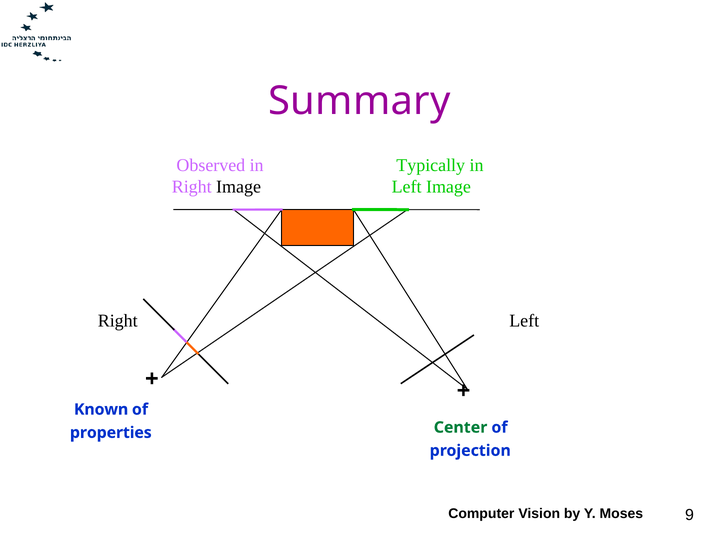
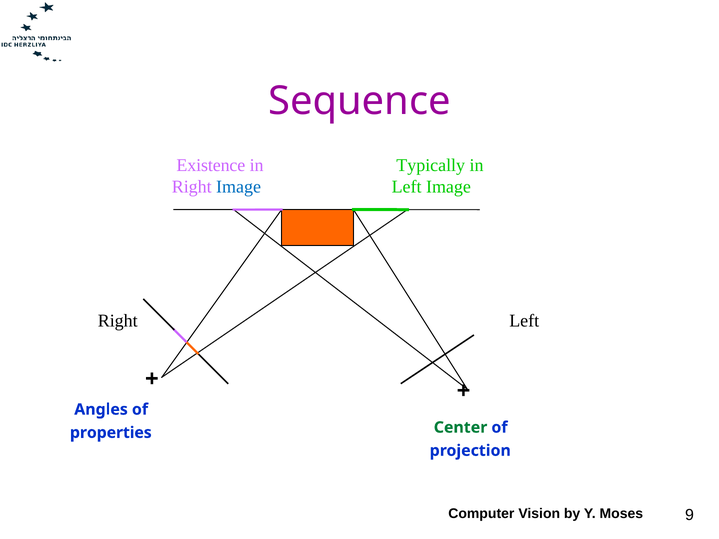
Summary: Summary -> Sequence
Observed: Observed -> Existence
Image at (239, 187) colour: black -> blue
Known: Known -> Angles
